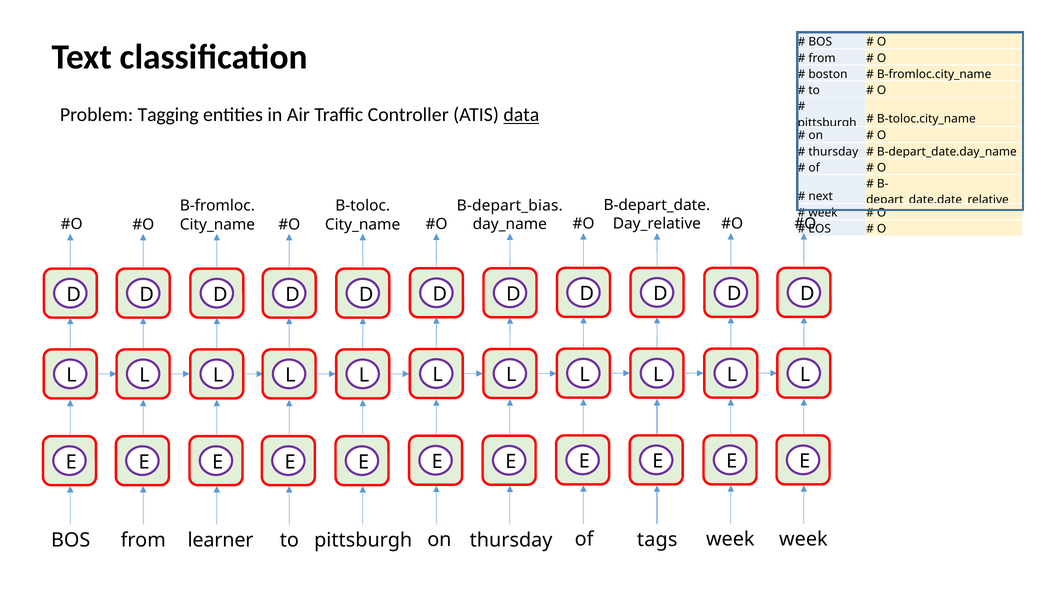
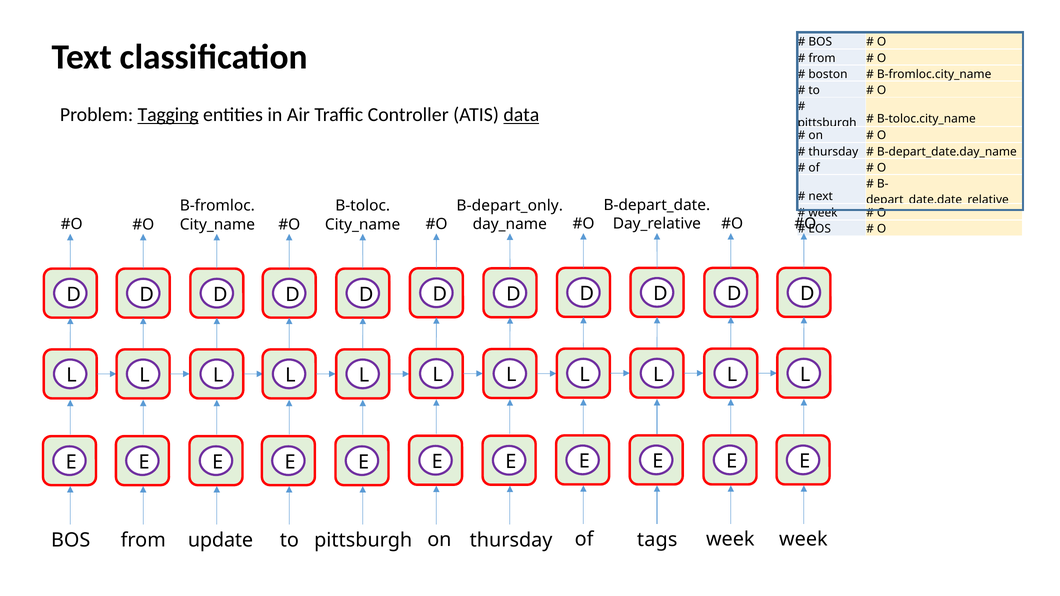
Tagging underline: none -> present
B-depart_bias: B-depart_bias -> B-depart_only
learner: learner -> update
